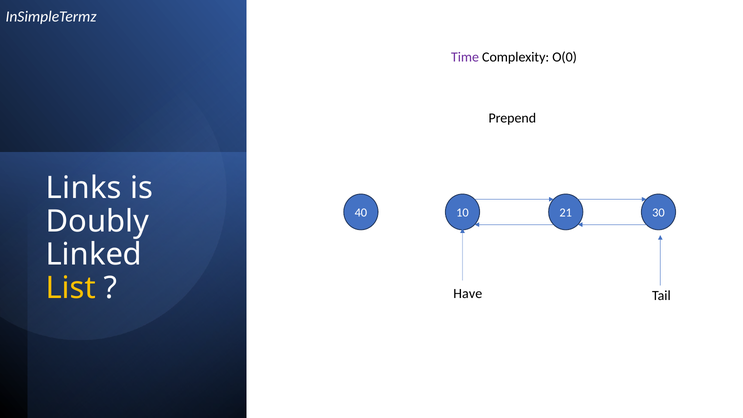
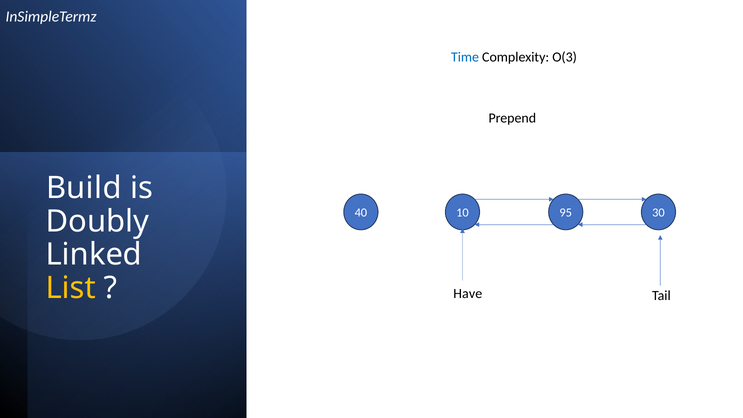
Time colour: purple -> blue
O(0: O(0 -> O(3
Links: Links -> Build
21: 21 -> 95
